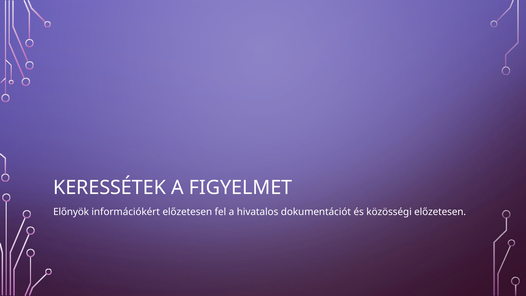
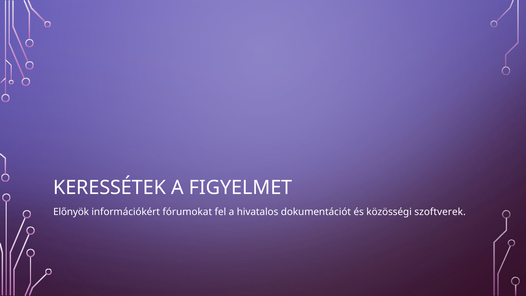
információkért előzetesen: előzetesen -> fórumokat
közösségi előzetesen: előzetesen -> szoftverek
